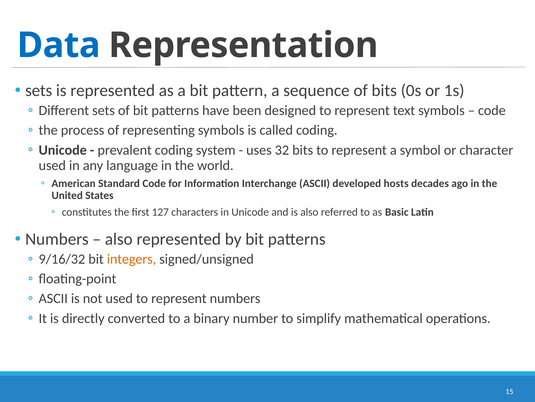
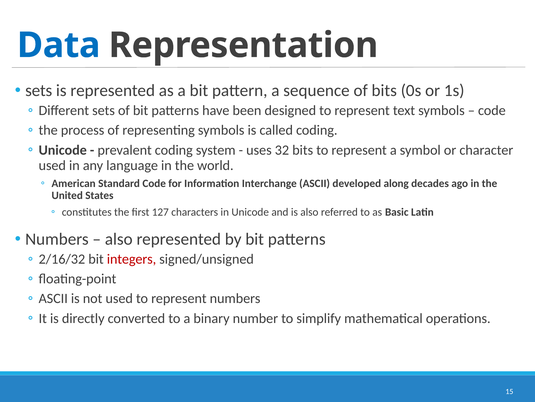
hosts: hosts -> along
9/16/32: 9/16/32 -> 2/16/32
integers colour: orange -> red
